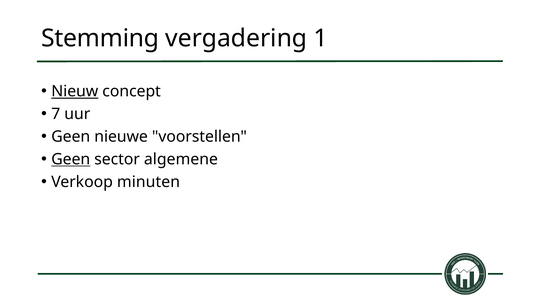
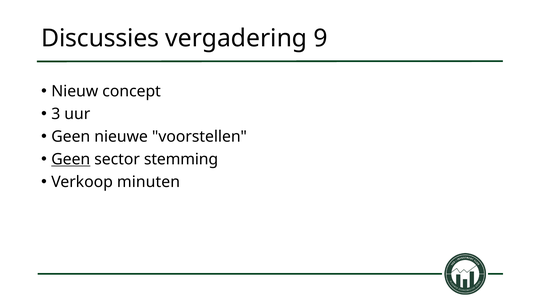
Stemming: Stemming -> Discussies
1: 1 -> 9
Nieuw underline: present -> none
7: 7 -> 3
algemene: algemene -> stemming
